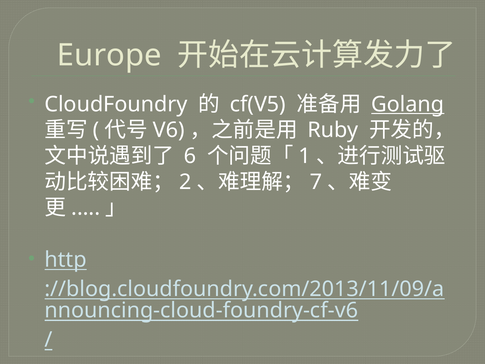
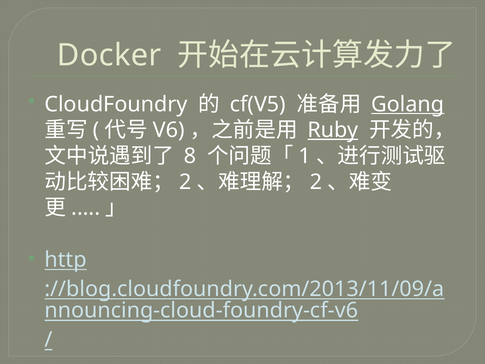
Europe: Europe -> Docker
Ruby underline: none -> present
6: 6 -> 8
7 at (316, 182): 7 -> 2
